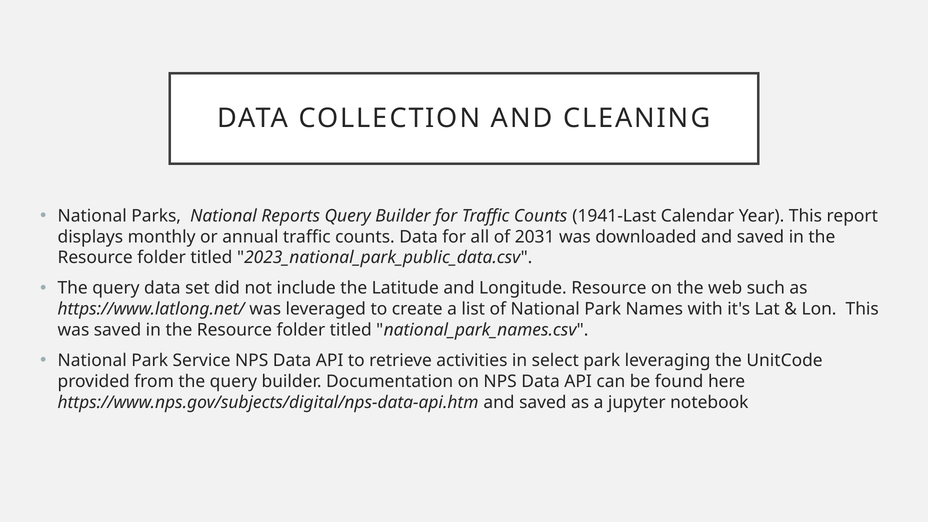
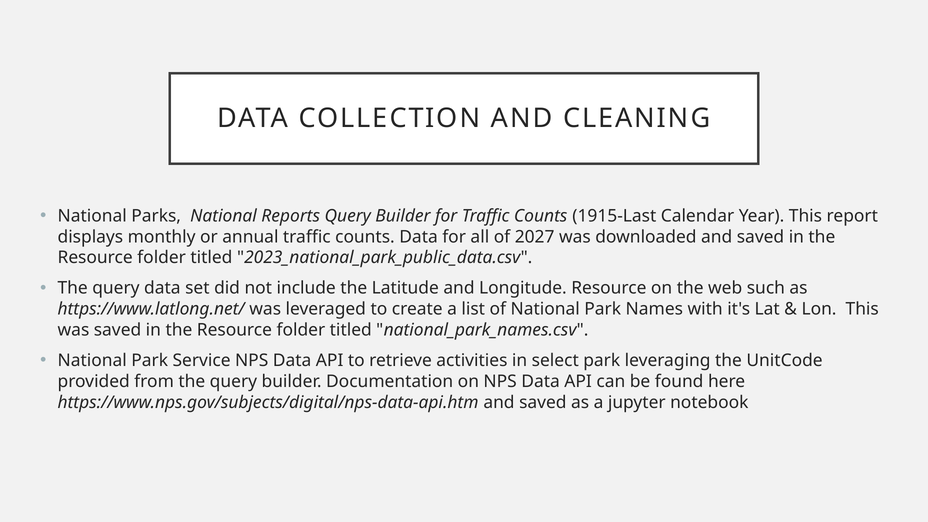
1941-Last: 1941-Last -> 1915-Last
2031: 2031 -> 2027
